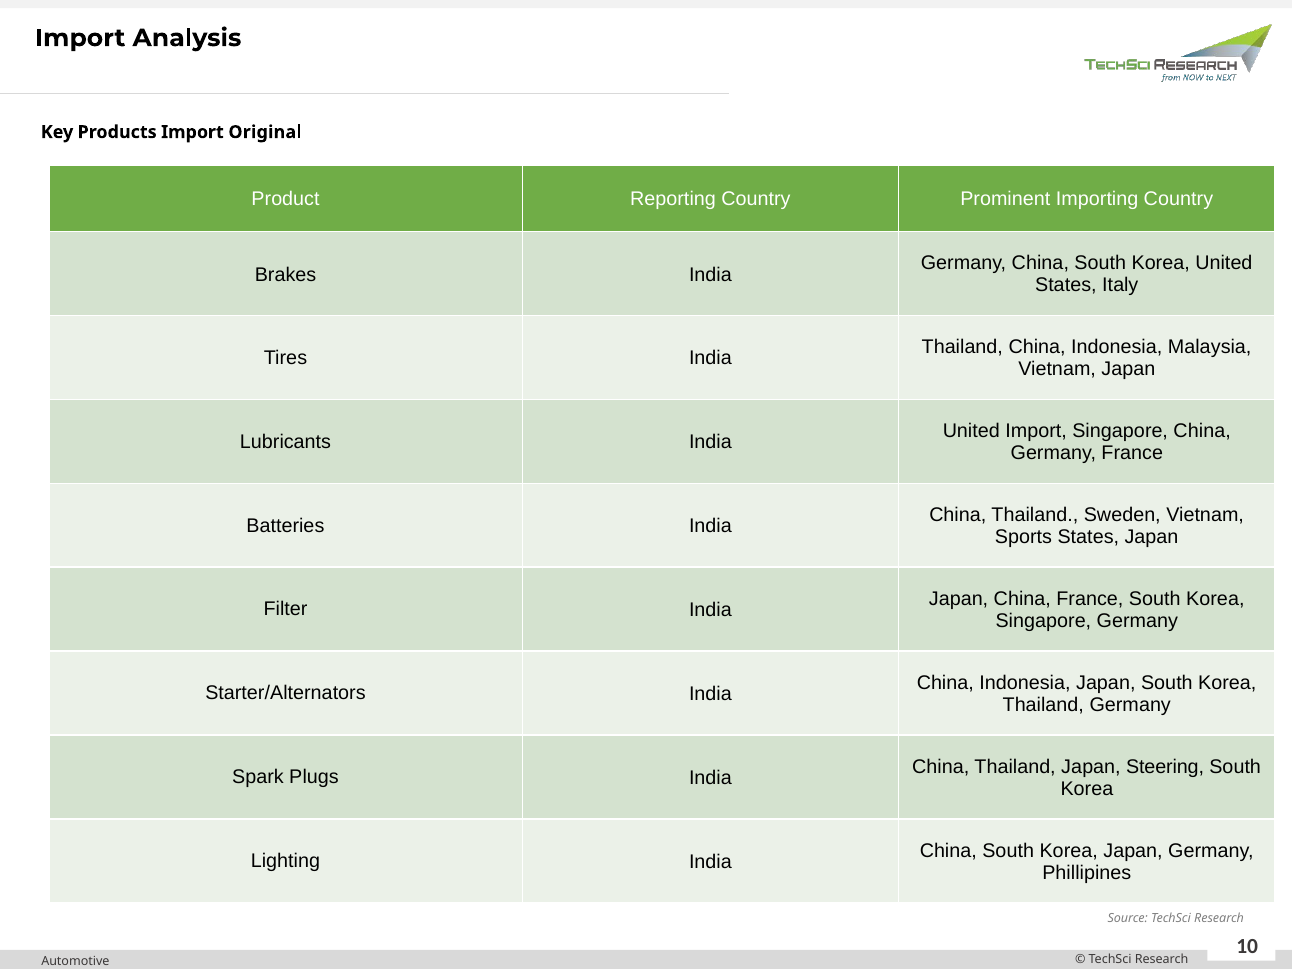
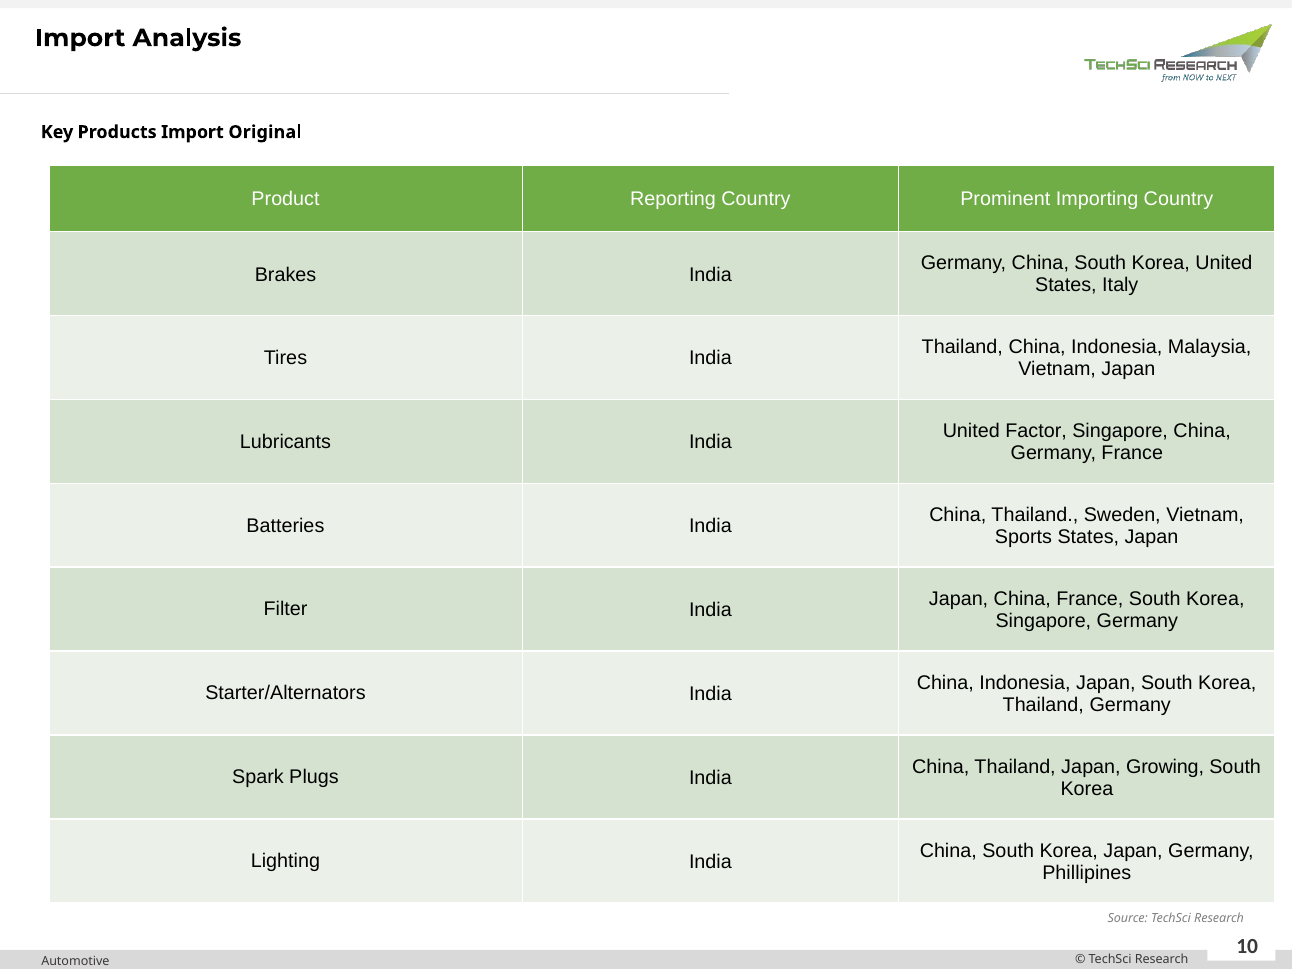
United Import: Import -> Factor
Steering: Steering -> Growing
